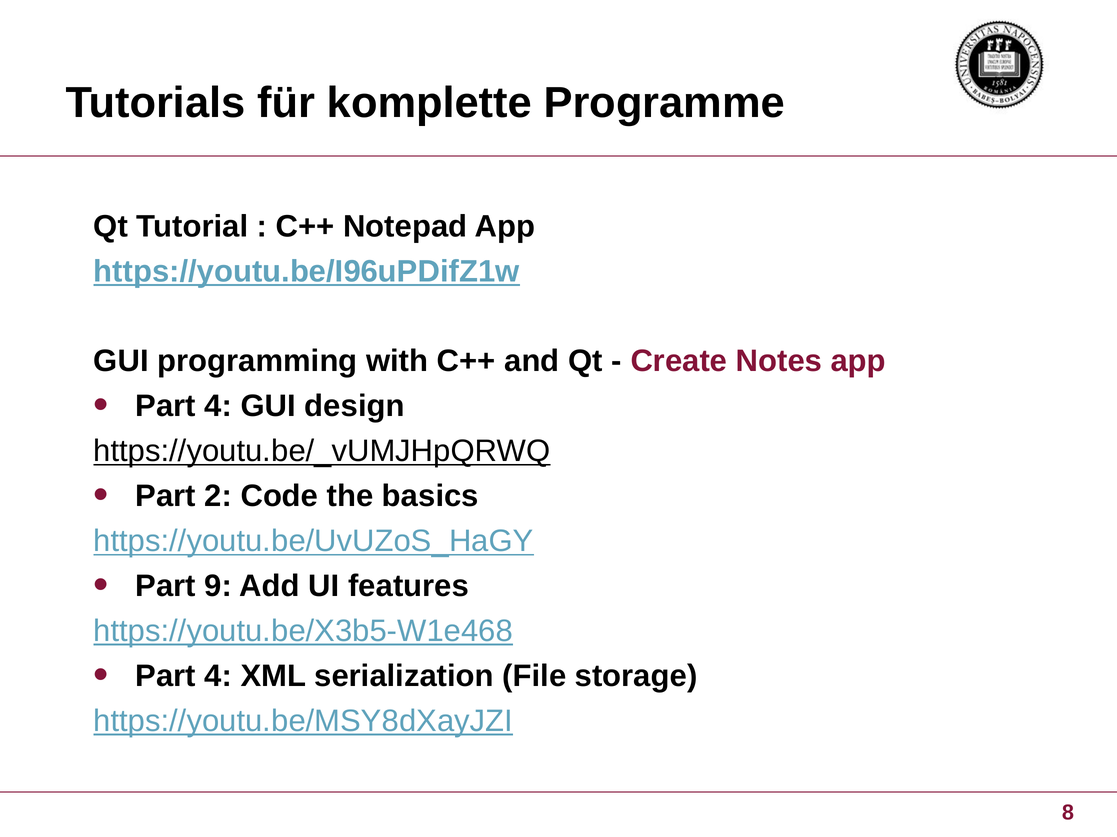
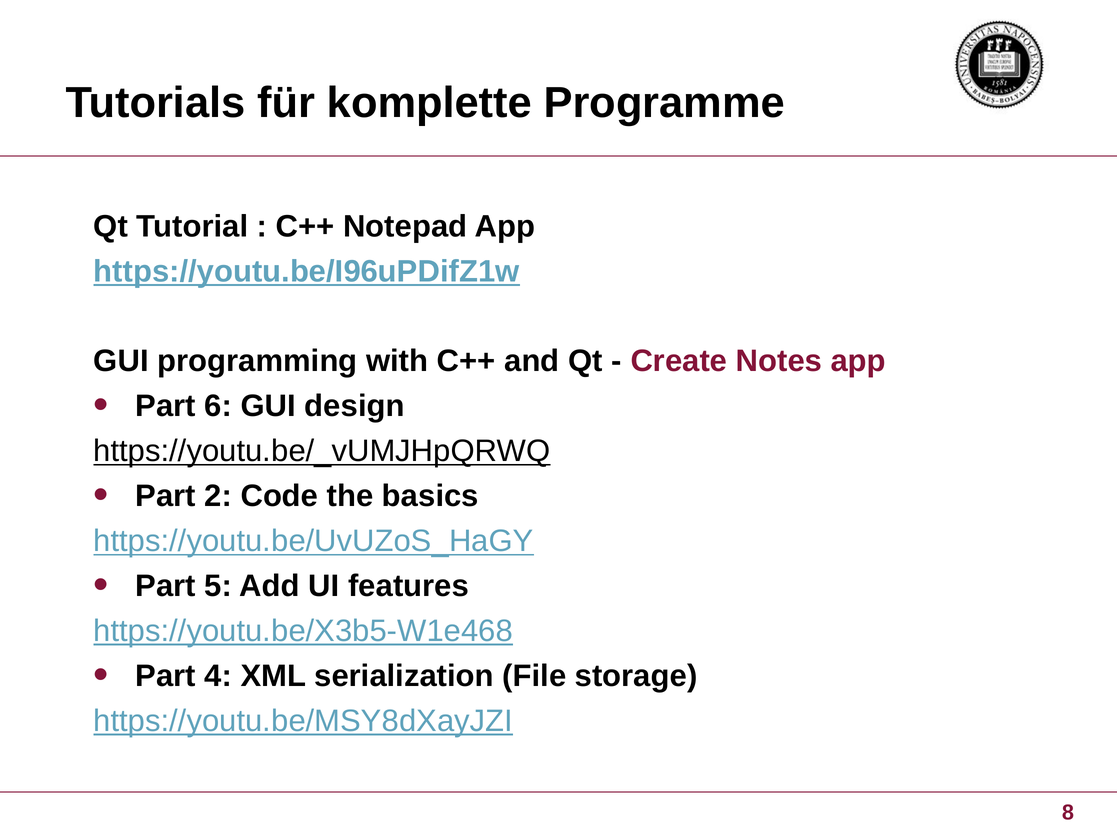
4 at (218, 407): 4 -> 6
9: 9 -> 5
